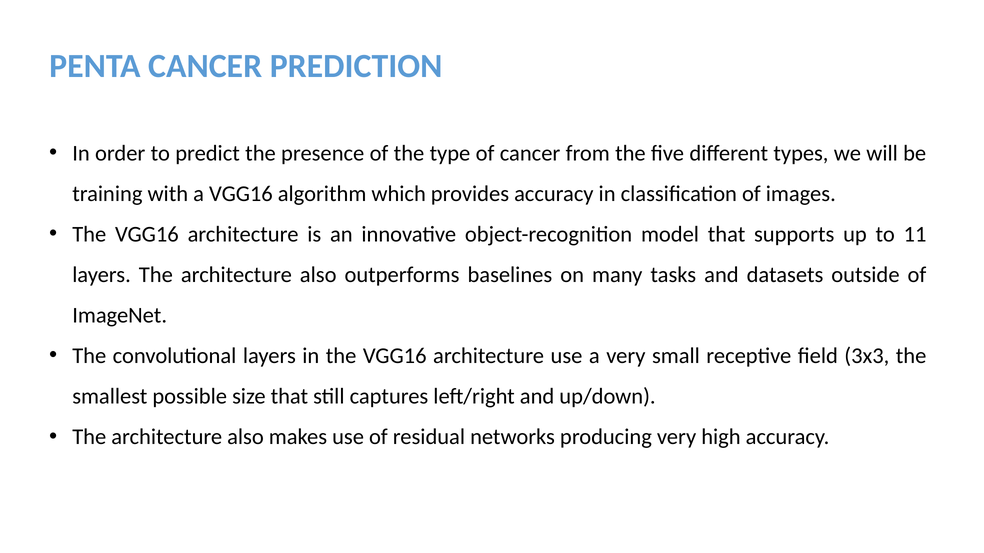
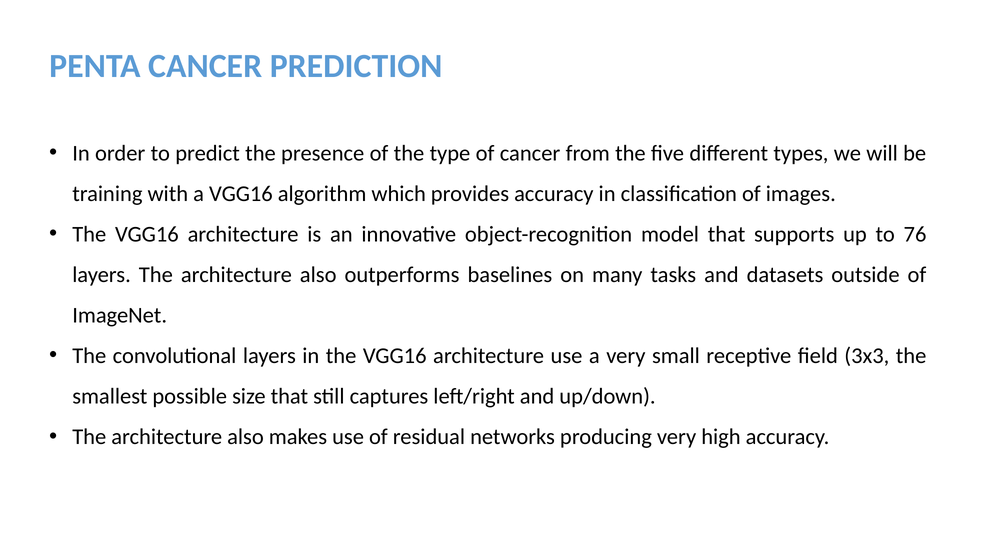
11: 11 -> 76
